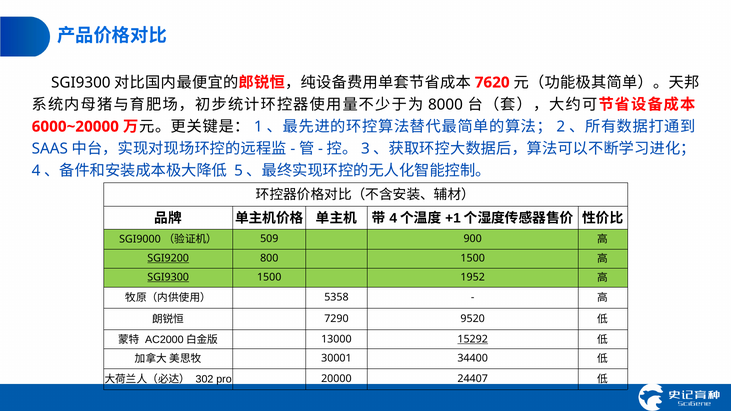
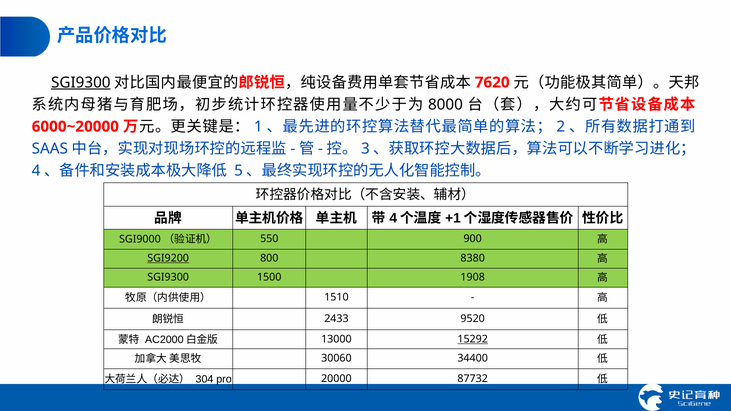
SGI9300 at (81, 83) underline: none -> present
509: 509 -> 550
800 1500: 1500 -> 8380
SGI9300 at (168, 277) underline: present -> none
1952: 1952 -> 1908
5358: 5358 -> 1510
7290: 7290 -> 2433
30001: 30001 -> 30060
302: 302 -> 304
24407: 24407 -> 87732
